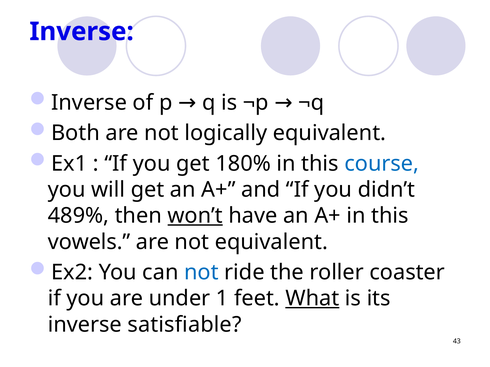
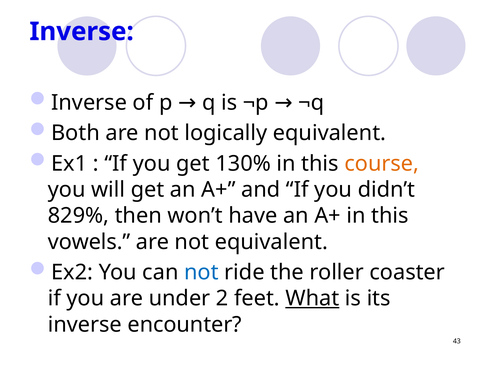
180%: 180% -> 130%
course colour: blue -> orange
489%: 489% -> 829%
won’t underline: present -> none
1: 1 -> 2
satisfiable: satisfiable -> encounter
